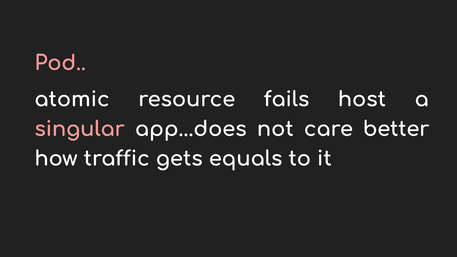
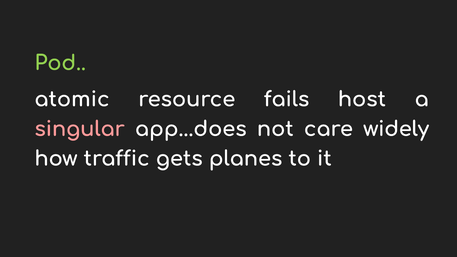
Pod colour: pink -> light green
better: better -> widely
equals: equals -> planes
